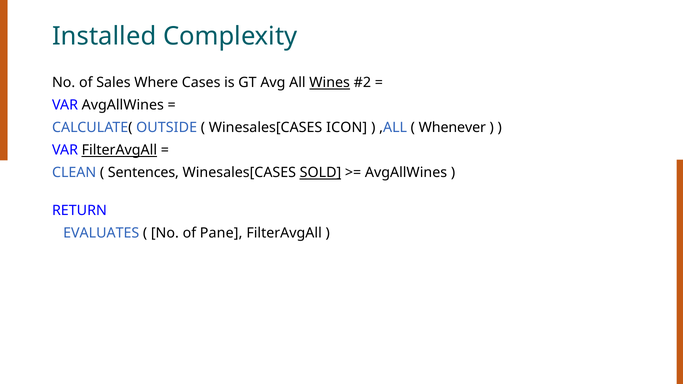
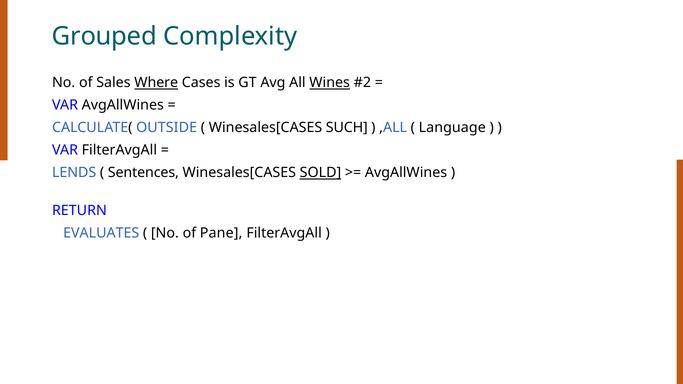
Installed: Installed -> Grouped
Where underline: none -> present
ICON: ICON -> SUCH
Whenever: Whenever -> Language
FilterAvgAll at (119, 150) underline: present -> none
CLEAN: CLEAN -> LENDS
